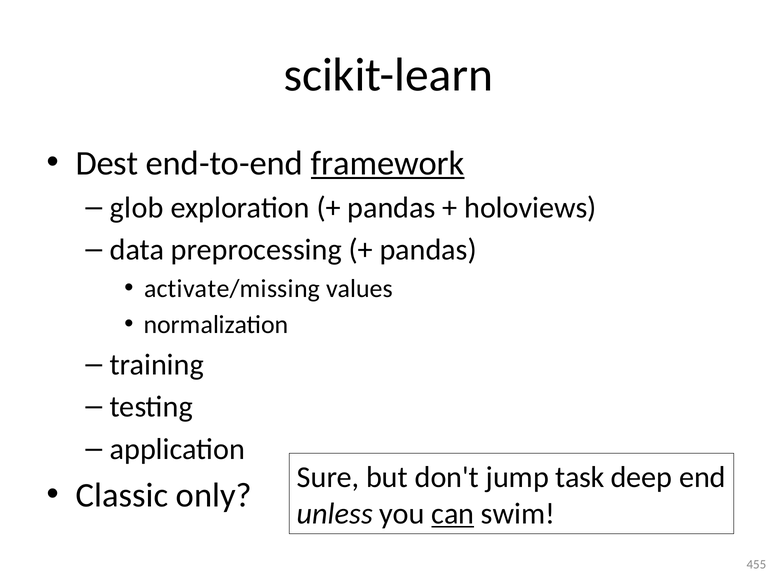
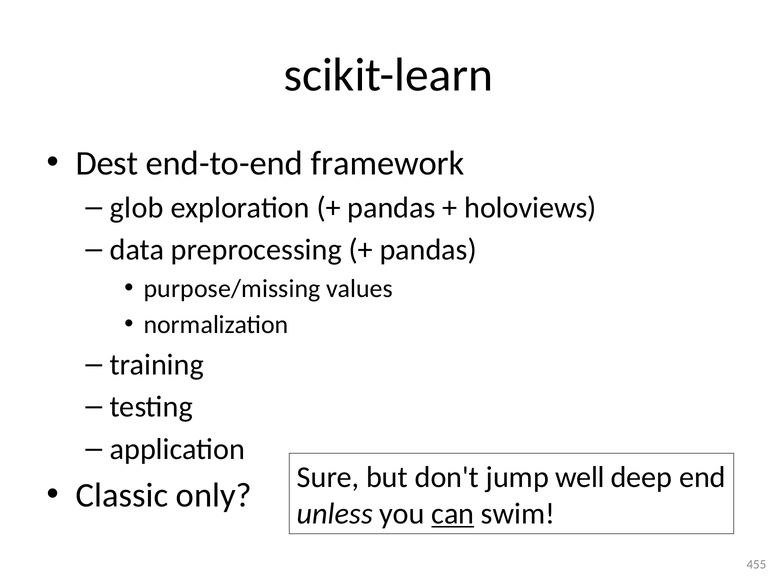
framework underline: present -> none
activate/missing: activate/missing -> purpose/missing
task: task -> well
